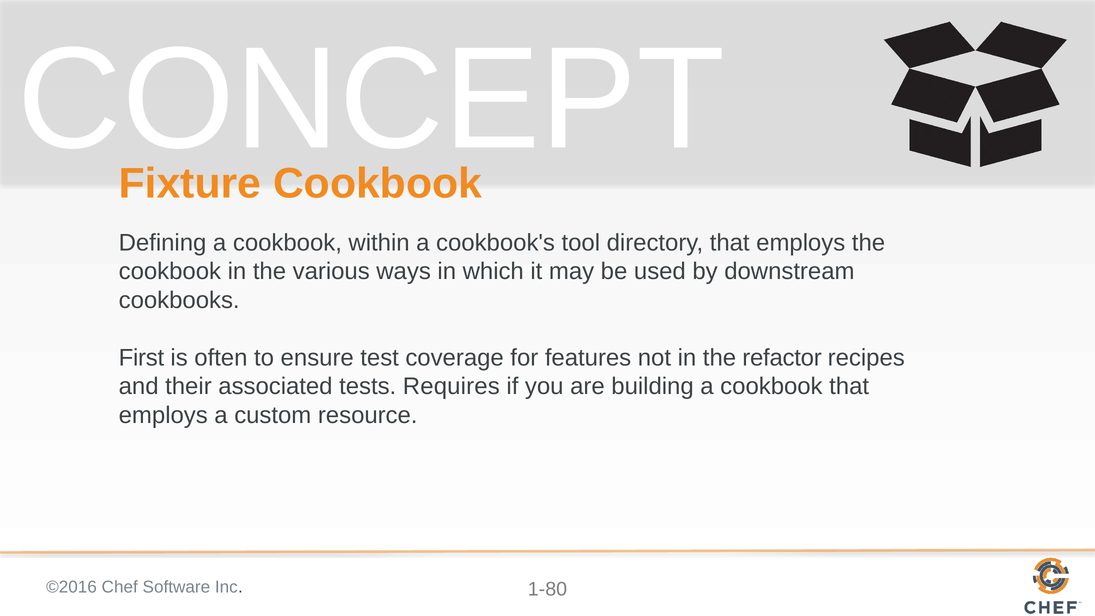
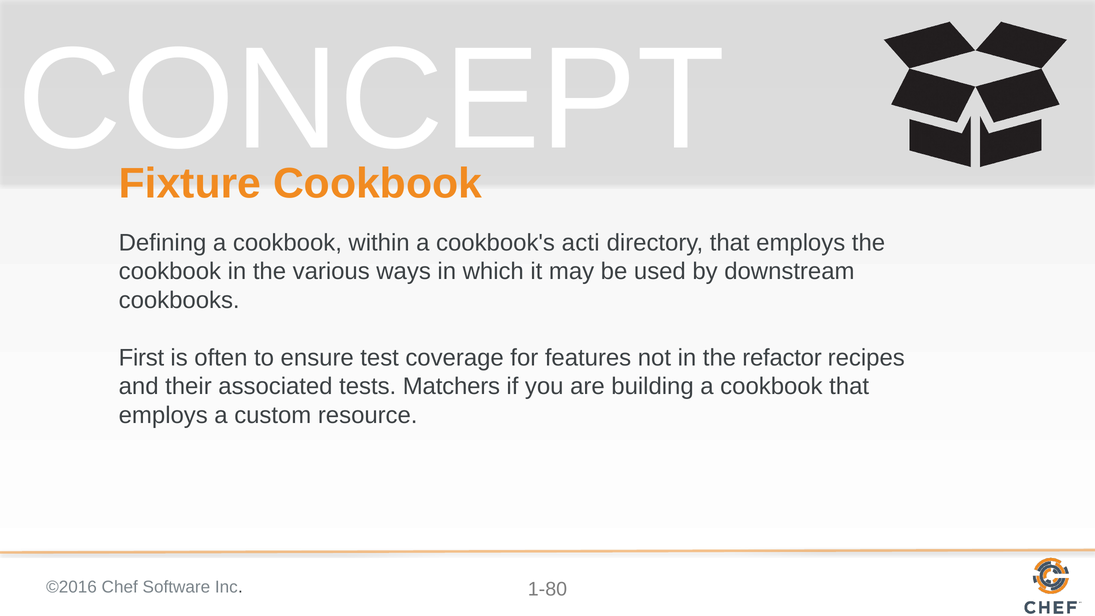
tool: tool -> acti
Requires: Requires -> Matchers
